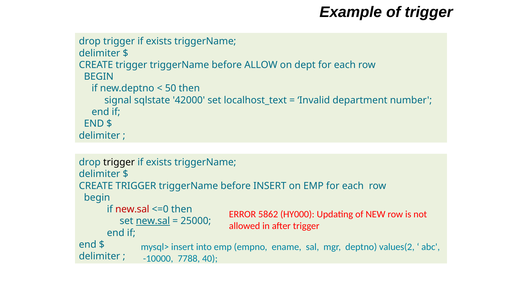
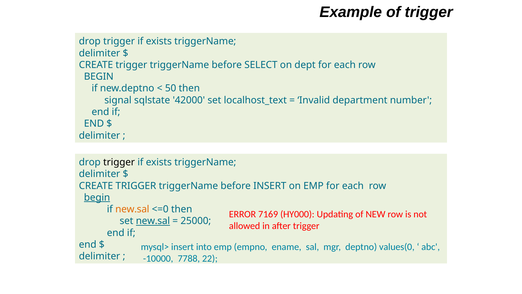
ALLOW: ALLOW -> SELECT
begin at (97, 197) underline: none -> present
new.sal at (132, 209) colour: red -> orange
5862: 5862 -> 7169
values(2: values(2 -> values(0
40: 40 -> 22
